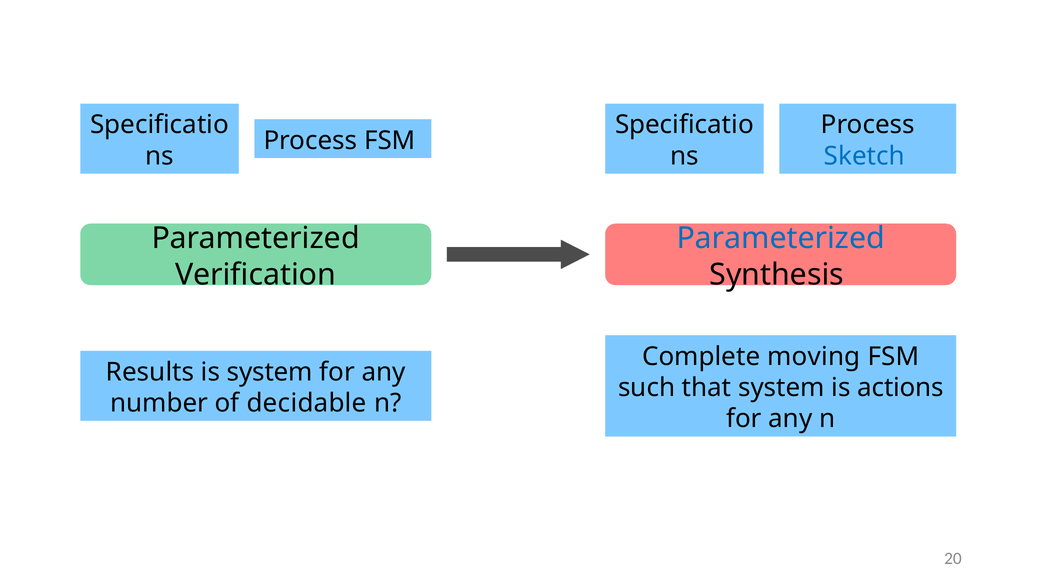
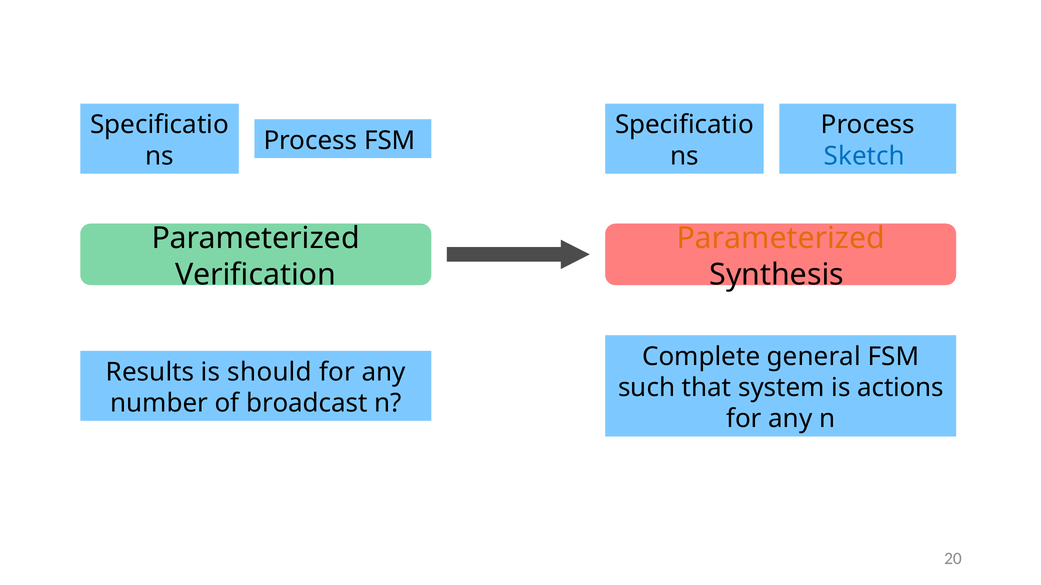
Parameterized at (781, 238) colour: blue -> orange
moving: moving -> general
is system: system -> should
decidable: decidable -> broadcast
